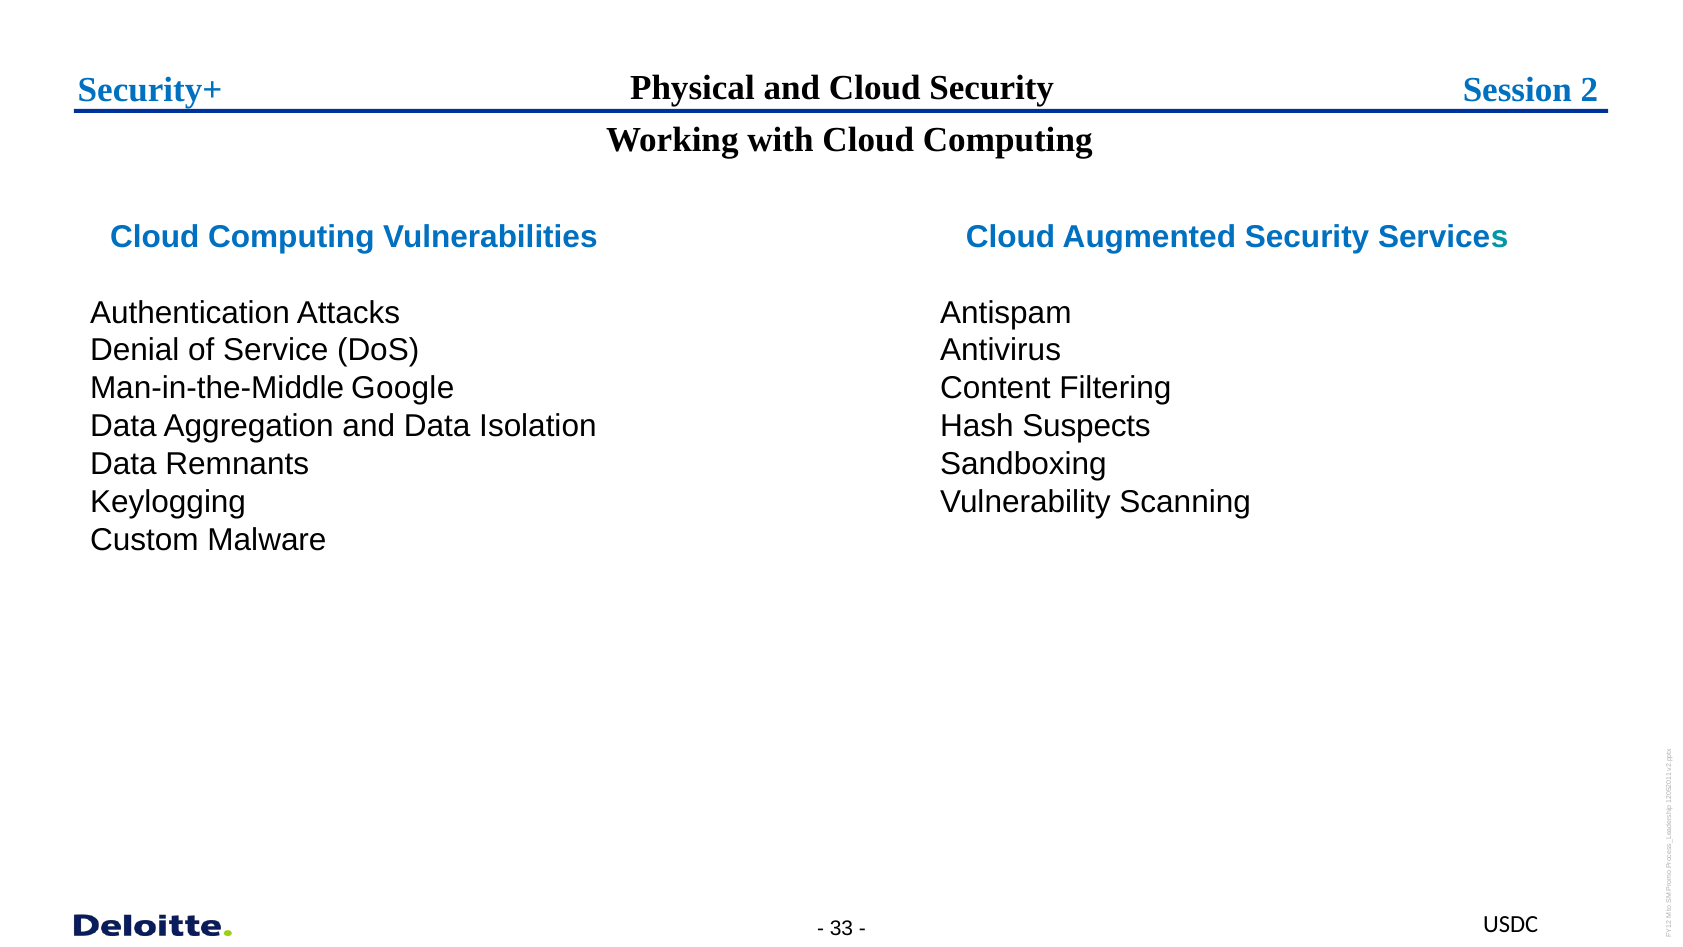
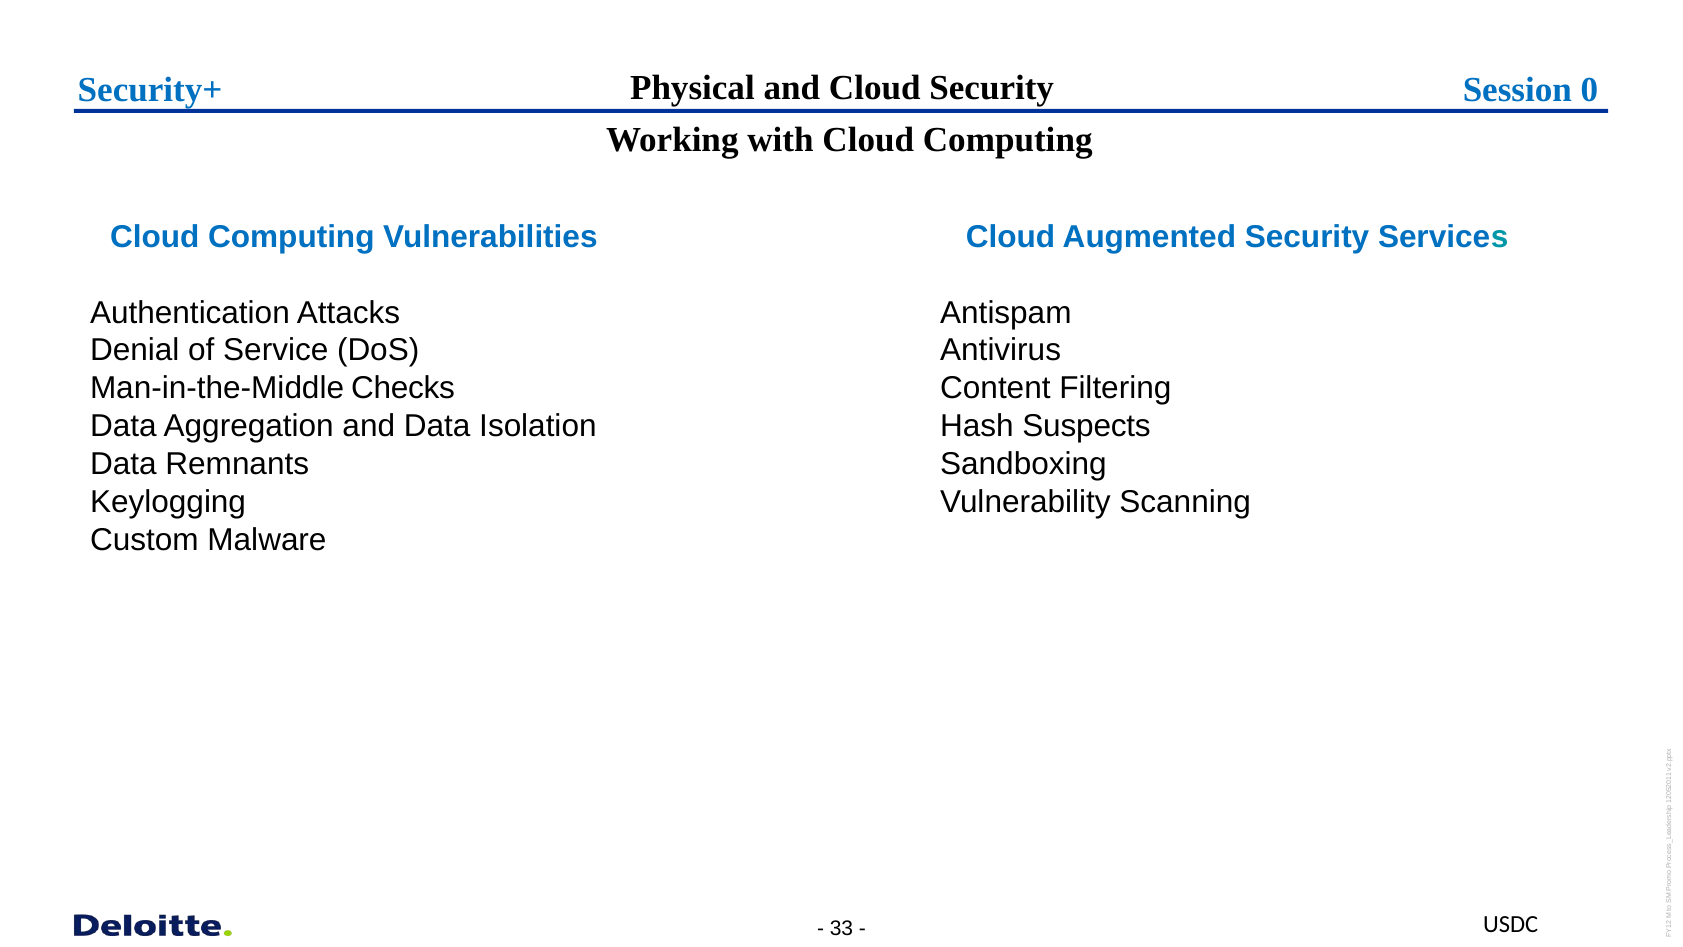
Session 2: 2 -> 0
Google: Google -> Checks
